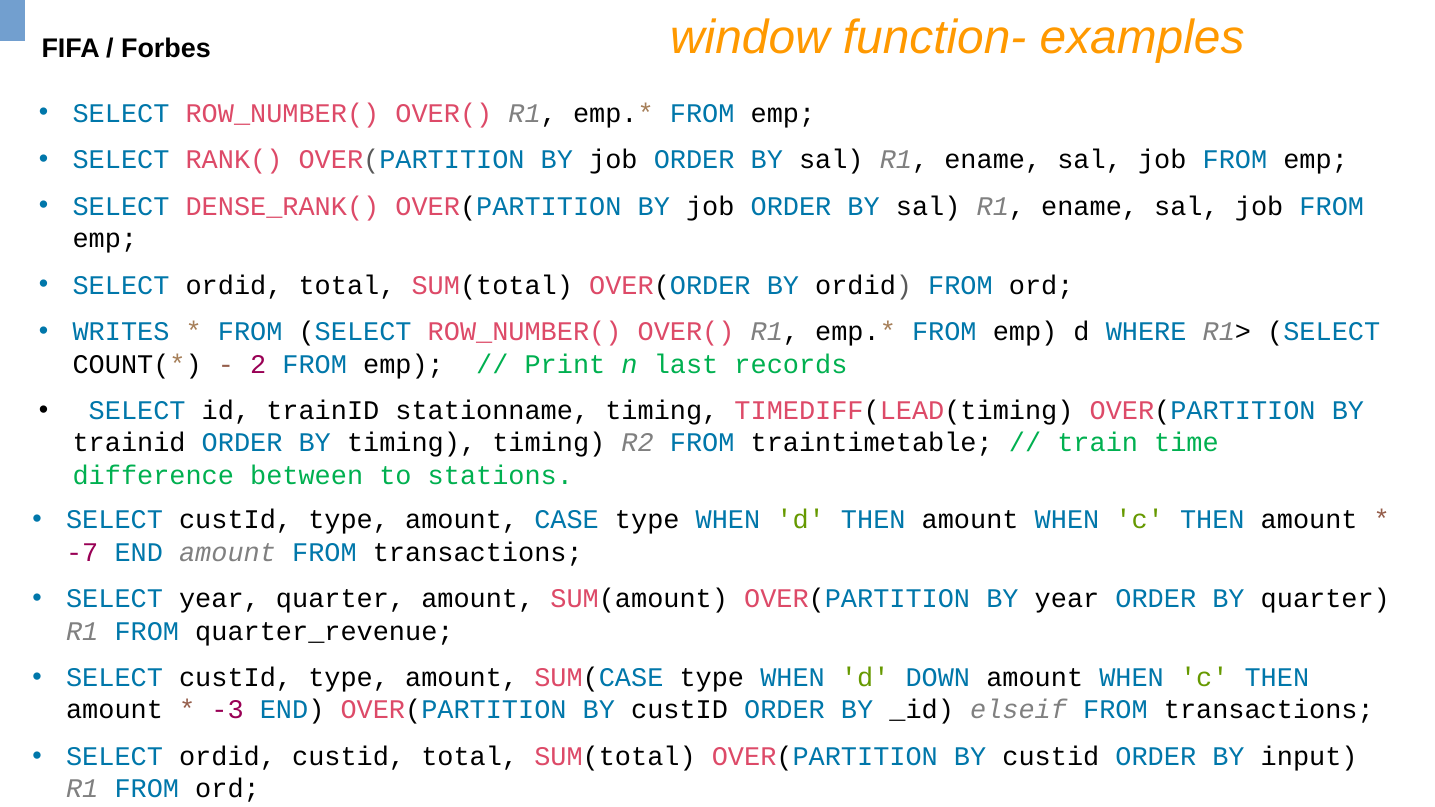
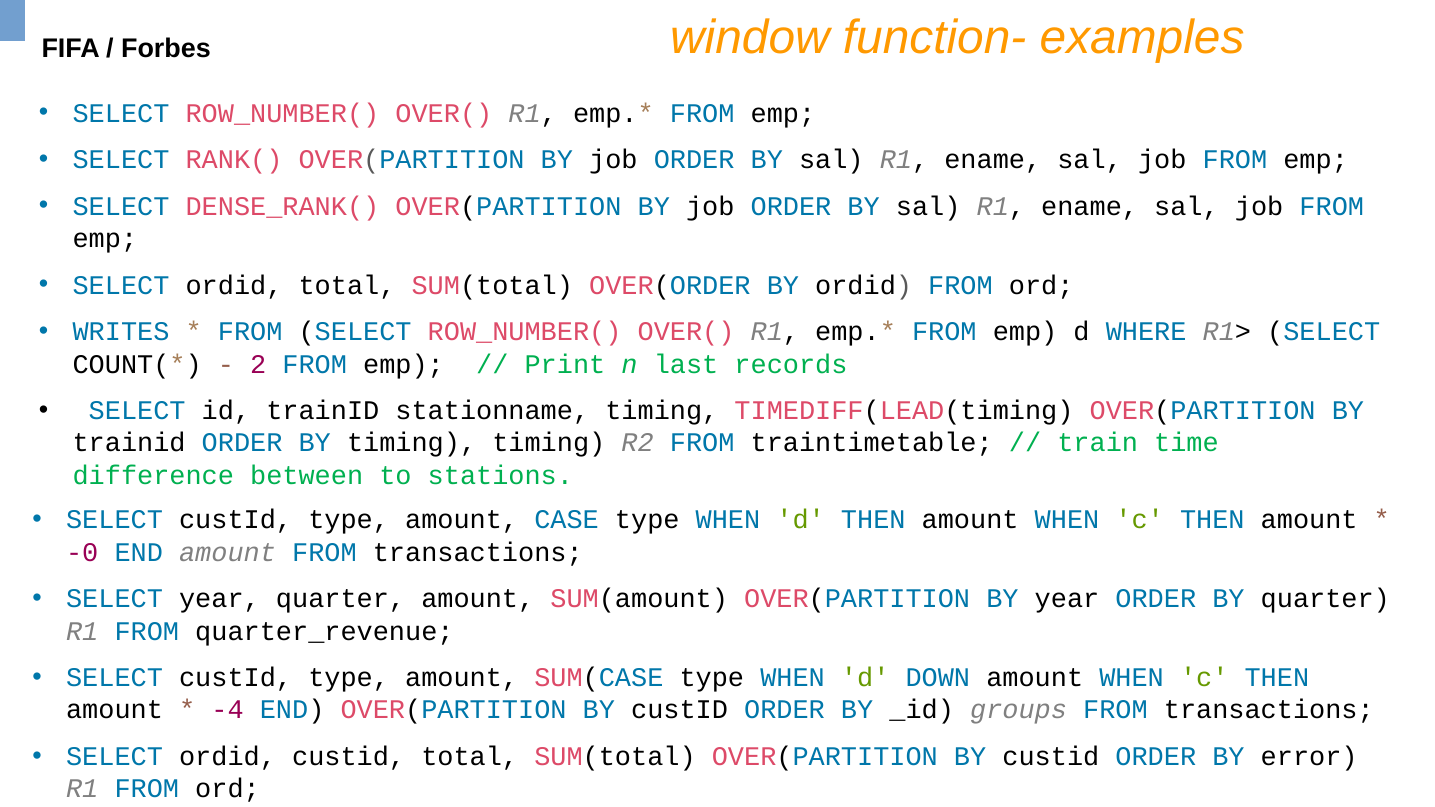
-7: -7 -> -0
-3: -3 -> -4
elseif: elseif -> groups
input: input -> error
